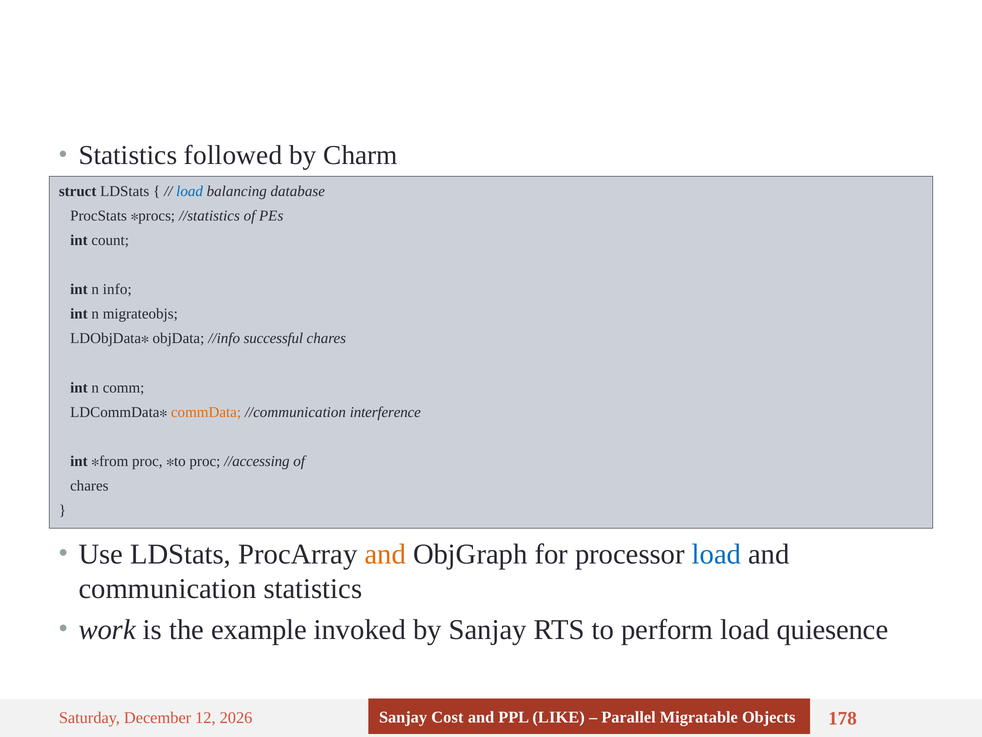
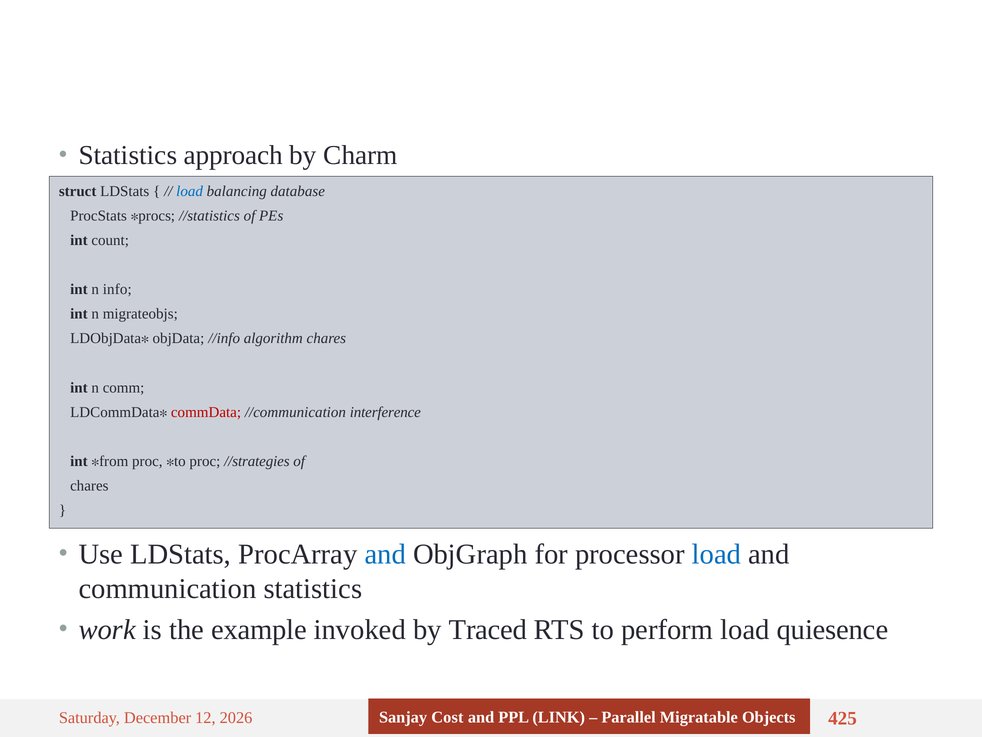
followed: followed -> approach
successful: successful -> algorithm
commData colour: orange -> red
//accessing: //accessing -> //strategies
and at (385, 554) colour: orange -> blue
by Sanjay: Sanjay -> Traced
LIKE: LIKE -> LINK
178: 178 -> 425
